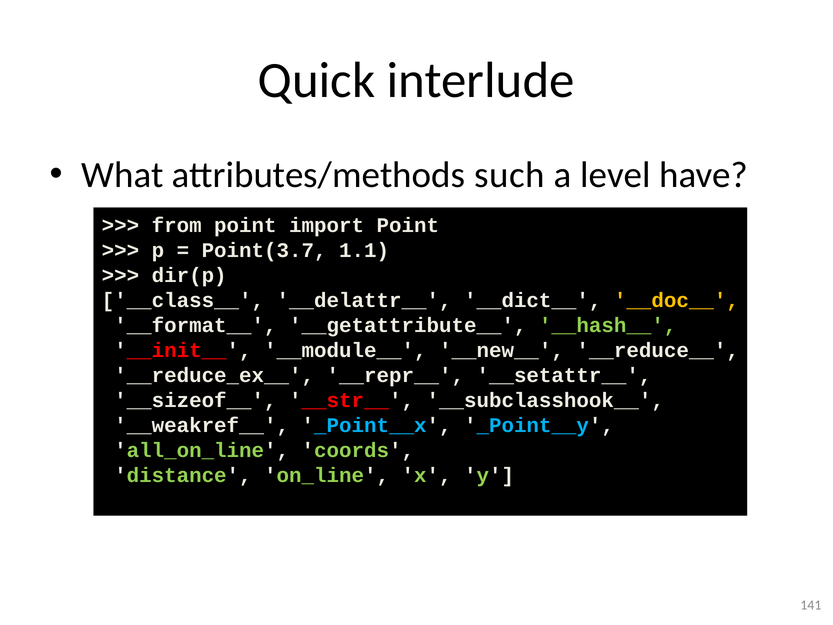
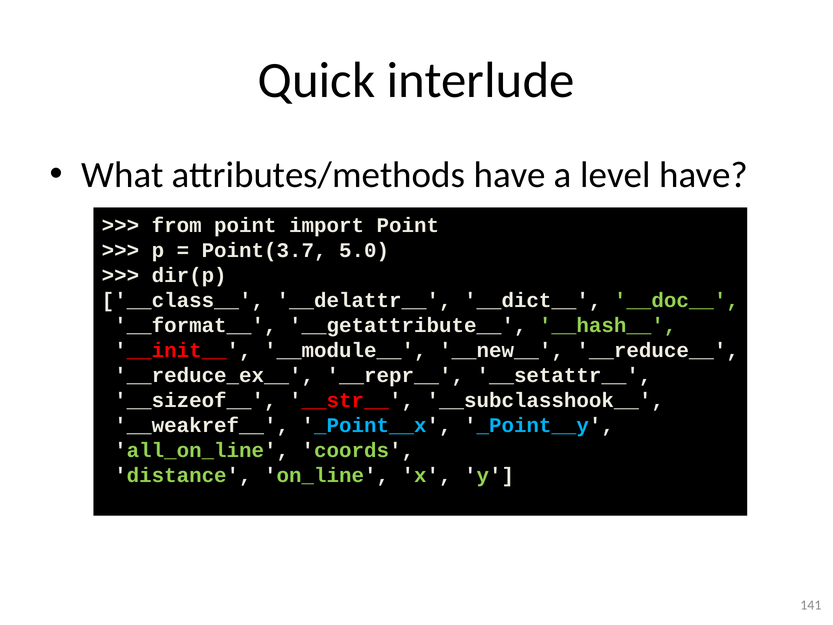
attributes/methods such: such -> have
1.1: 1.1 -> 5.0
__doc__ colour: yellow -> light green
